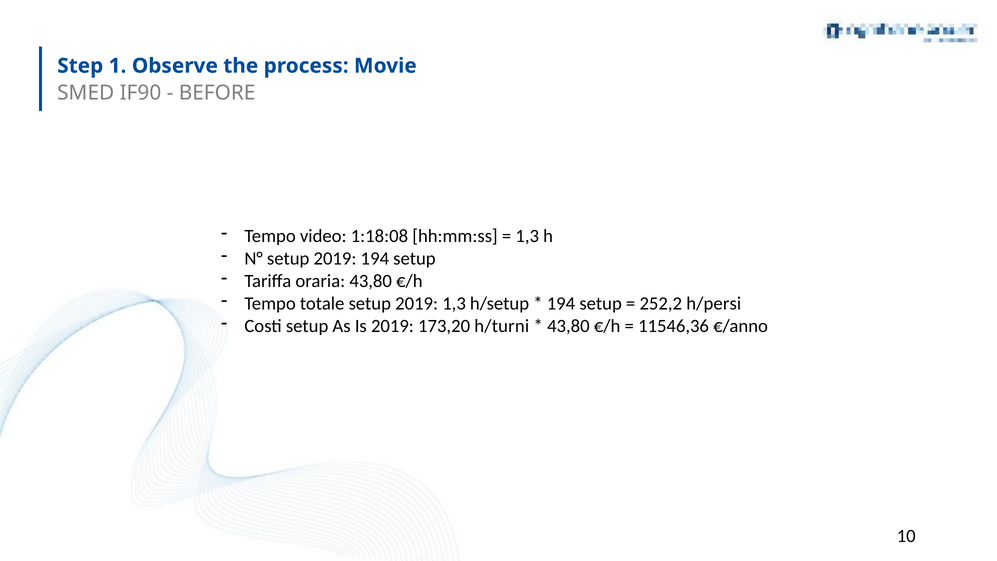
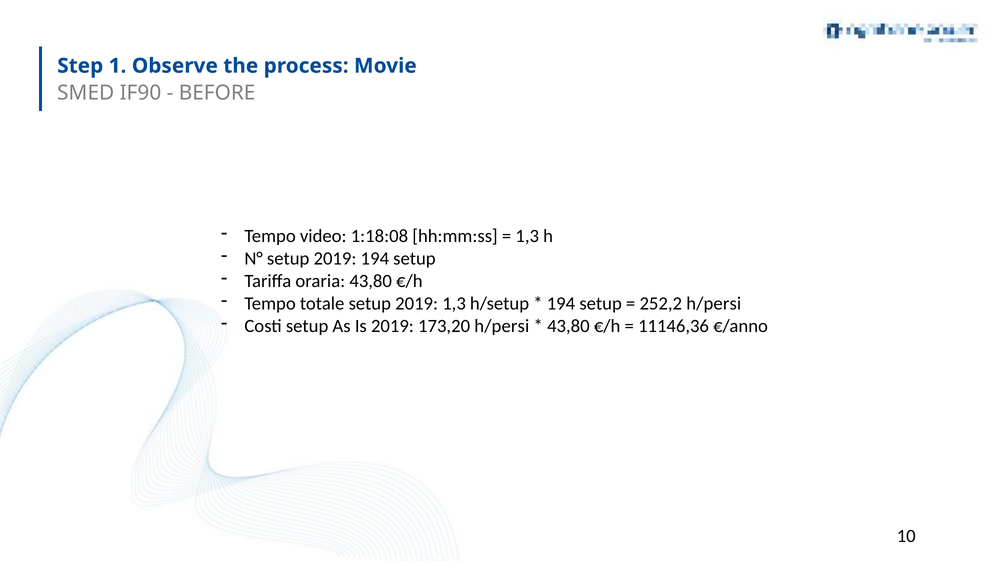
173,20 h/turni: h/turni -> h/persi
11546,36: 11546,36 -> 11146,36
